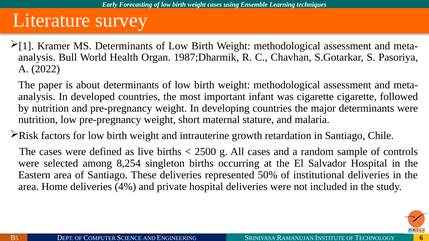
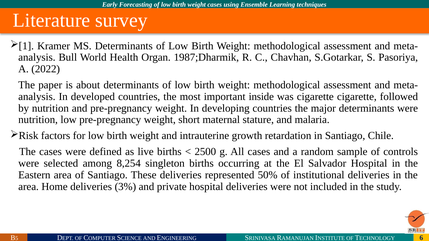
infant: infant -> inside
4%: 4% -> 3%
